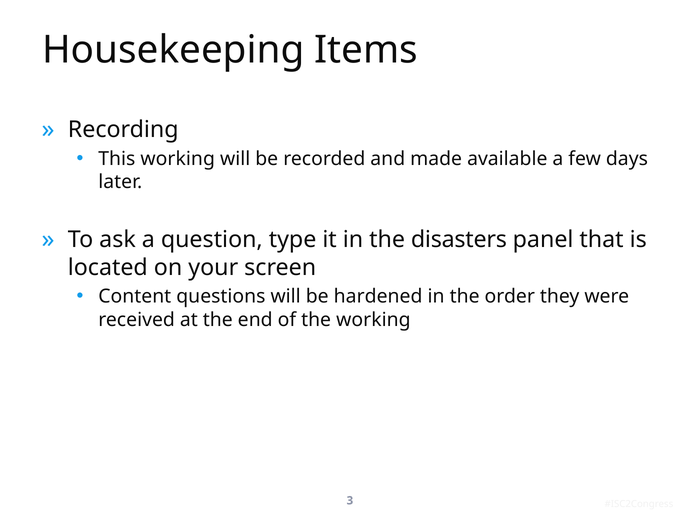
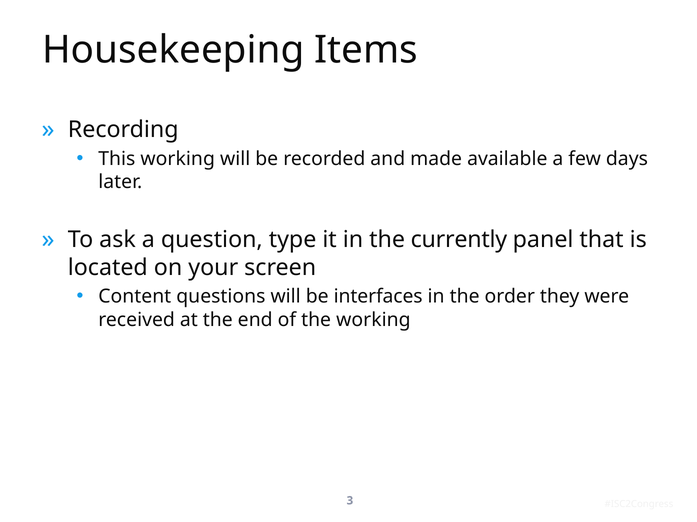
disasters: disasters -> currently
hardened: hardened -> interfaces
